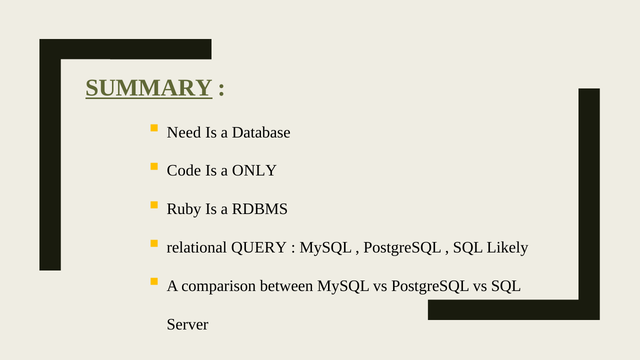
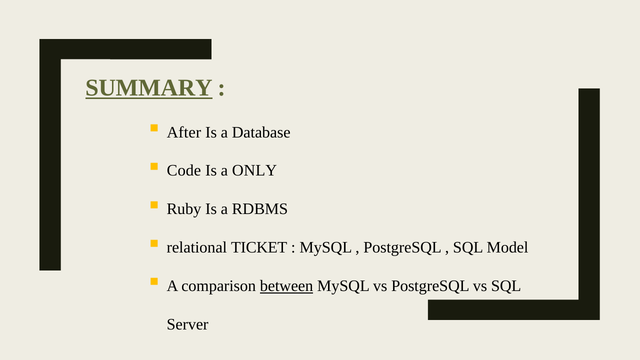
Need: Need -> After
QUERY: QUERY -> TICKET
Likely: Likely -> Model
between underline: none -> present
